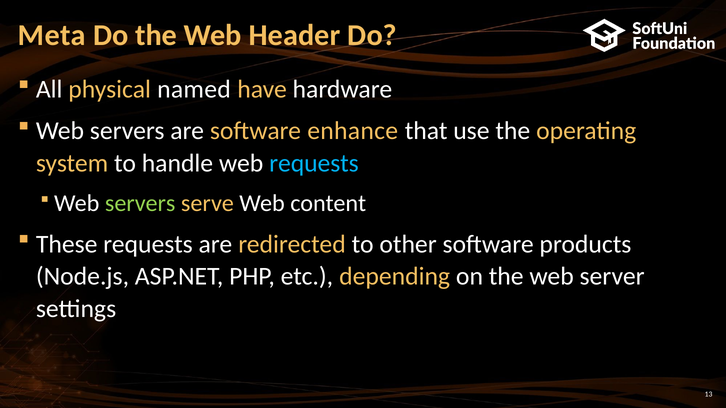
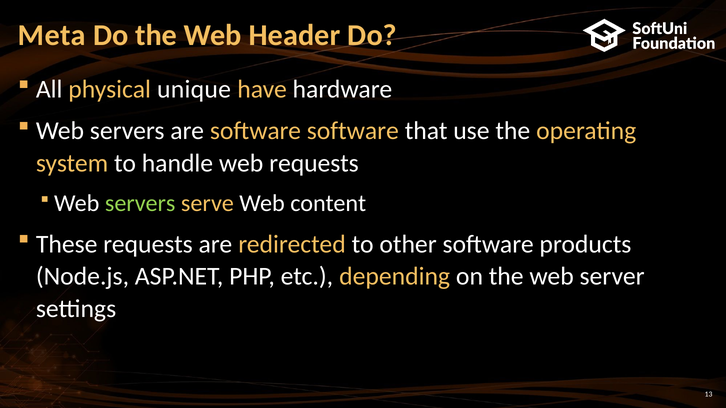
named: named -> unique
software enhance: enhance -> software
requests at (314, 163) colour: light blue -> white
